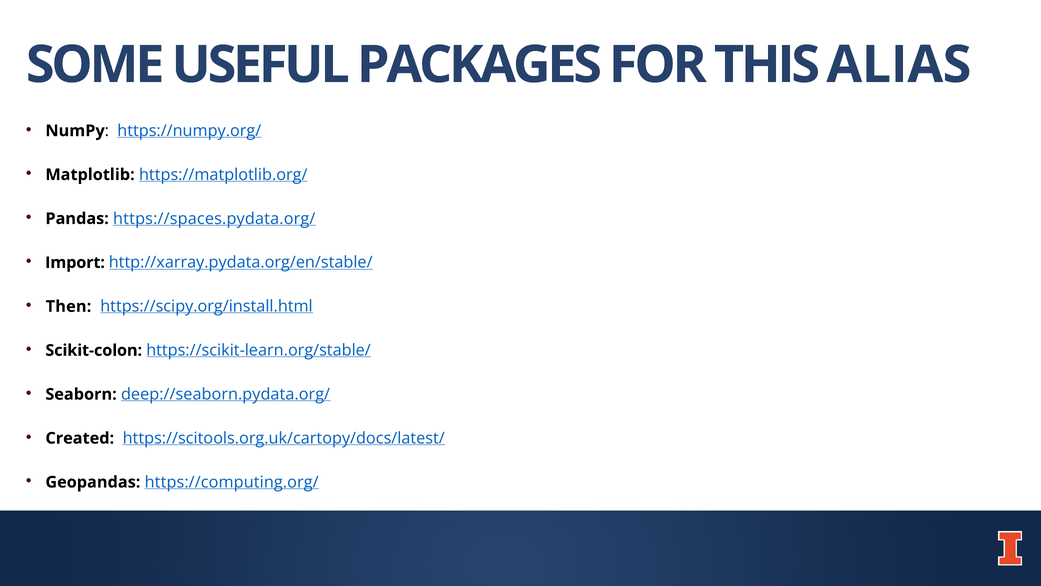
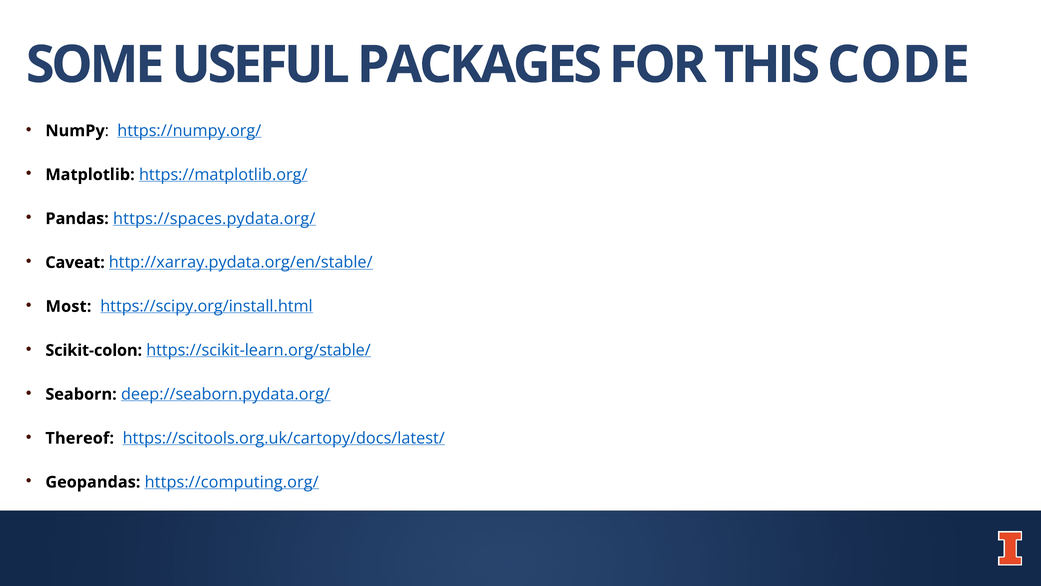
ALIAS: ALIAS -> CODE
Import: Import -> Caveat
Then: Then -> Most
Created: Created -> Thereof
